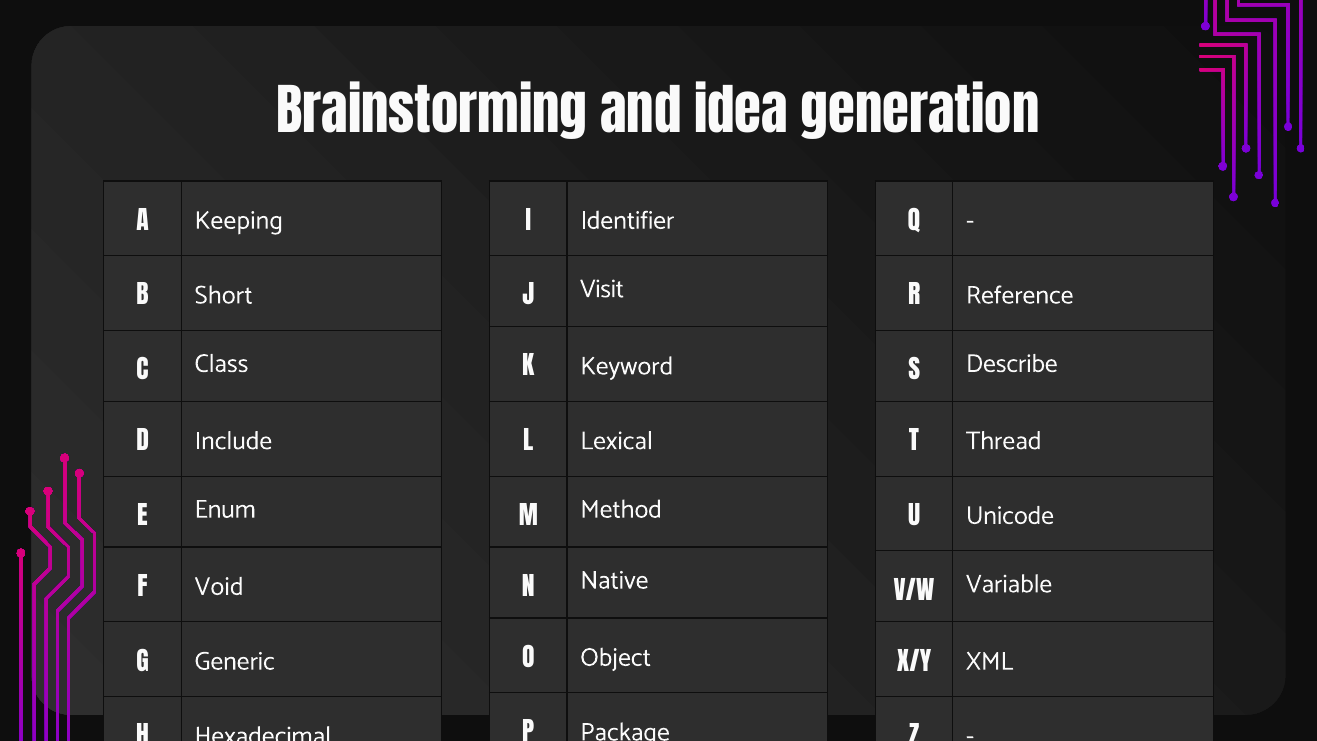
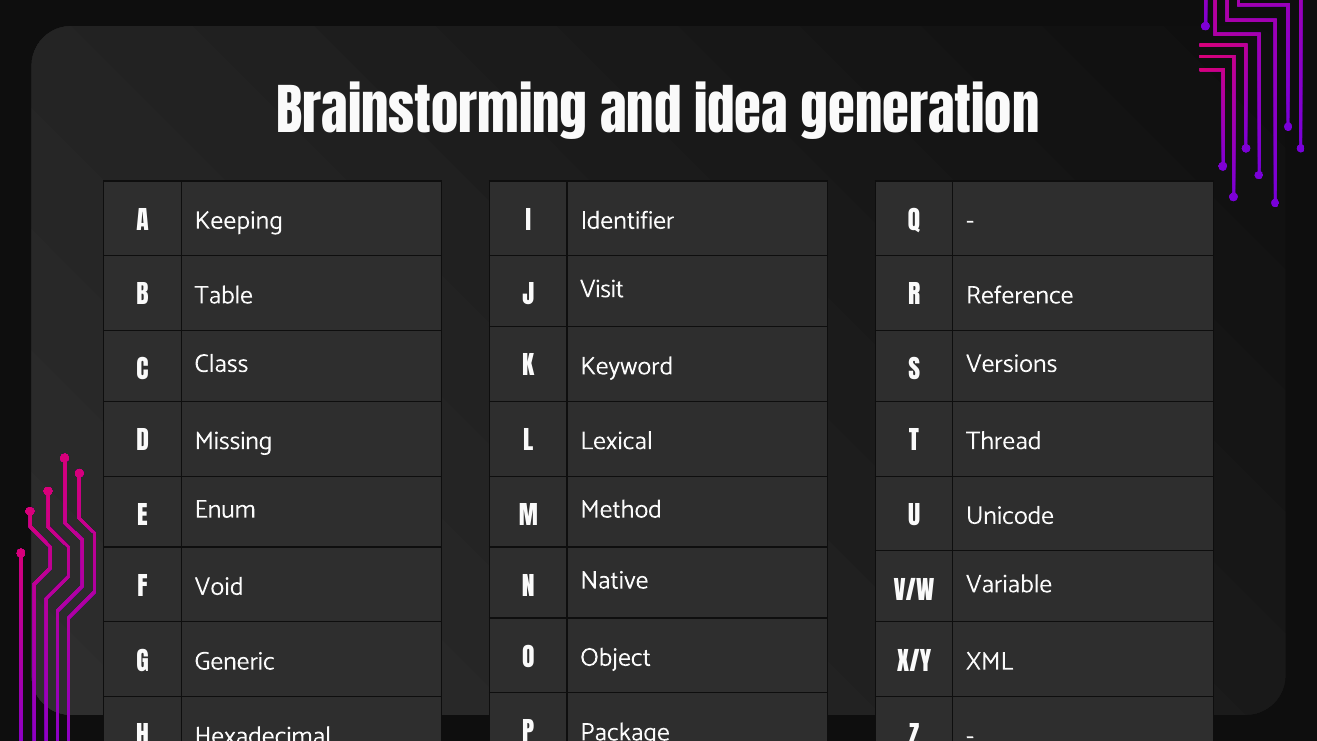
Short: Short -> Table
Describe: Describe -> Versions
Include: Include -> Missing
